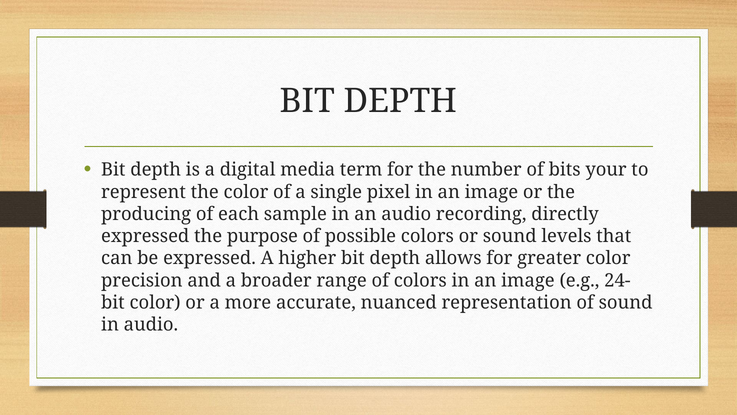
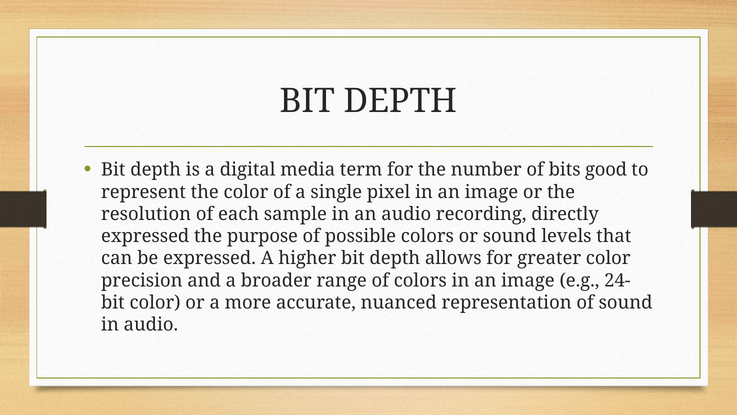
your: your -> good
producing: producing -> resolution
